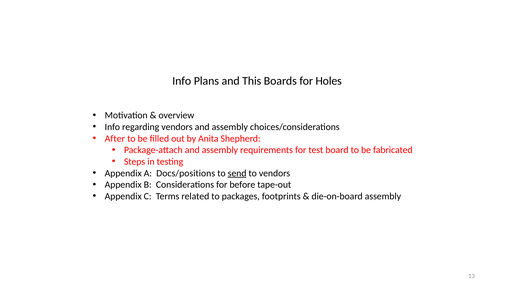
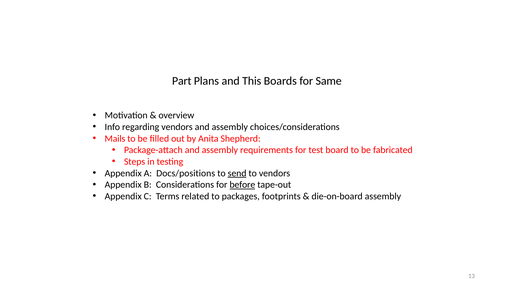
Info at (182, 81): Info -> Part
Holes: Holes -> Same
After: After -> Mails
before underline: none -> present
